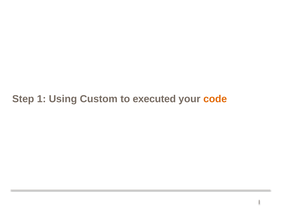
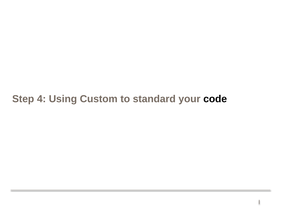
1: 1 -> 4
executed: executed -> standard
code colour: orange -> black
